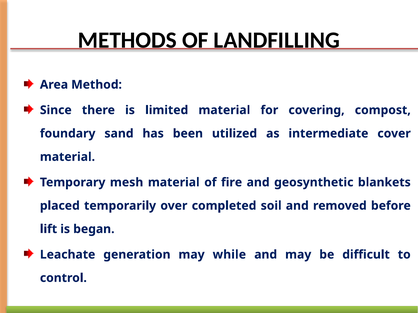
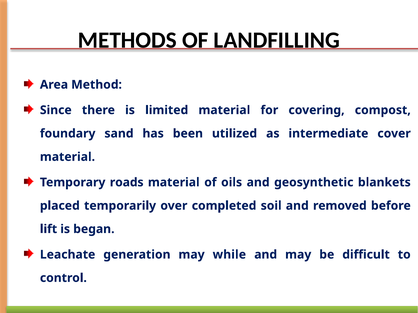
mesh: mesh -> roads
fire: fire -> oils
